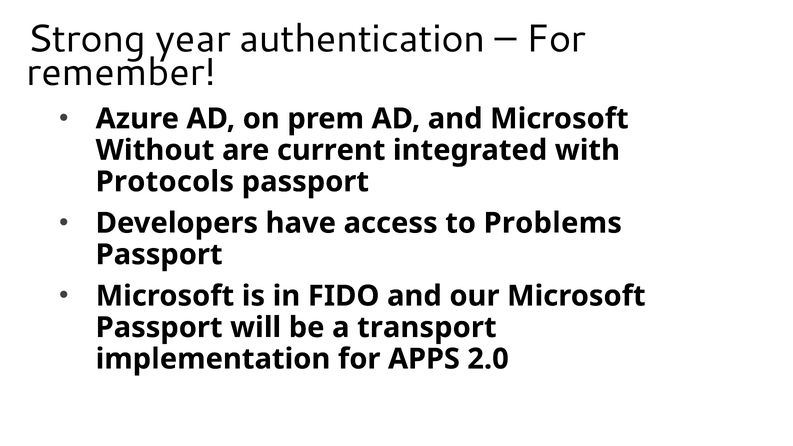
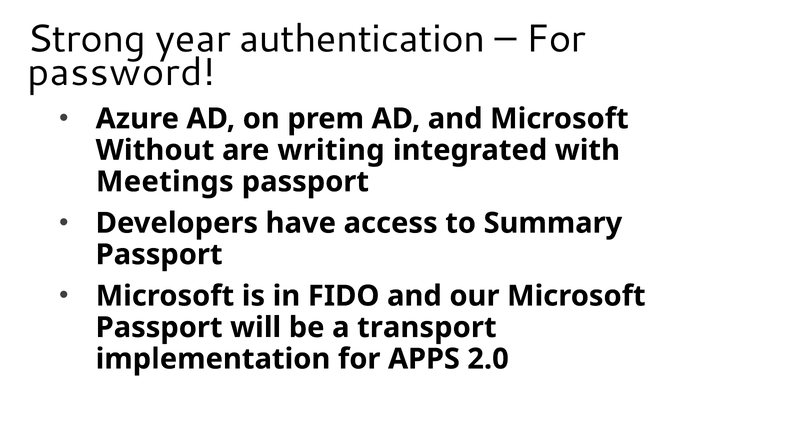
remember: remember -> password
current: current -> writing
Protocols: Protocols -> Meetings
Problems: Problems -> Summary
